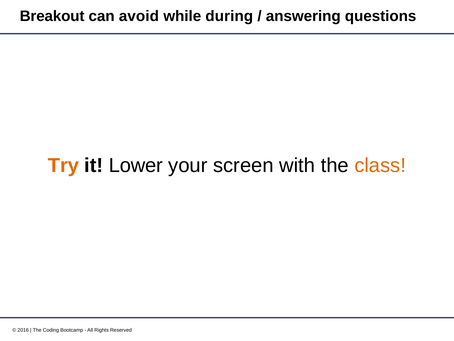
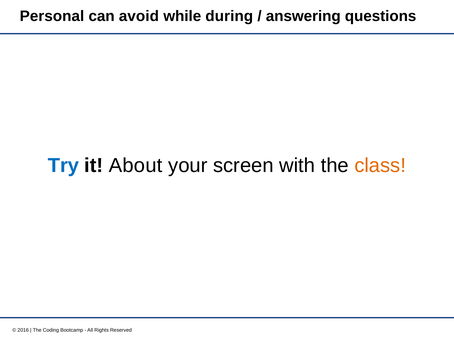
Breakout: Breakout -> Personal
Try colour: orange -> blue
Lower: Lower -> About
